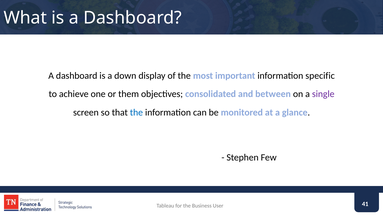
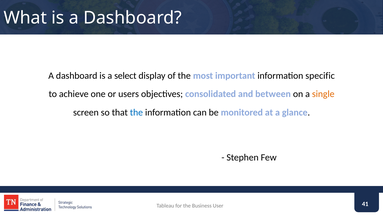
down: down -> select
them: them -> users
single colour: purple -> orange
